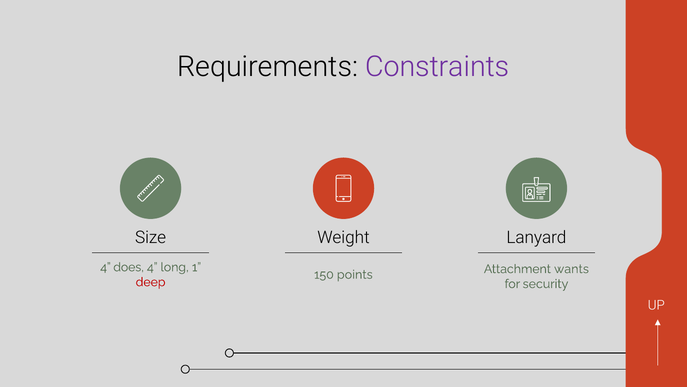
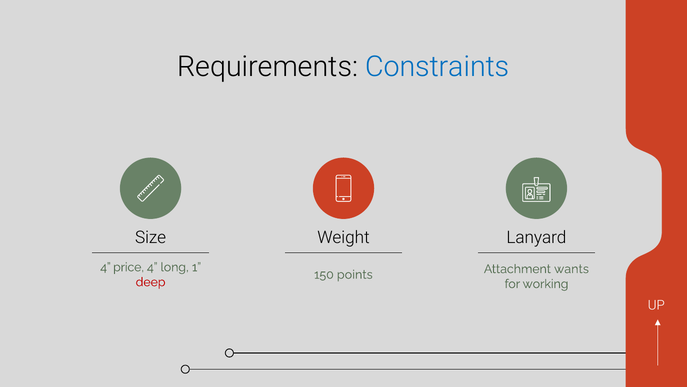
Constraints colour: purple -> blue
does: does -> price
security: security -> working
